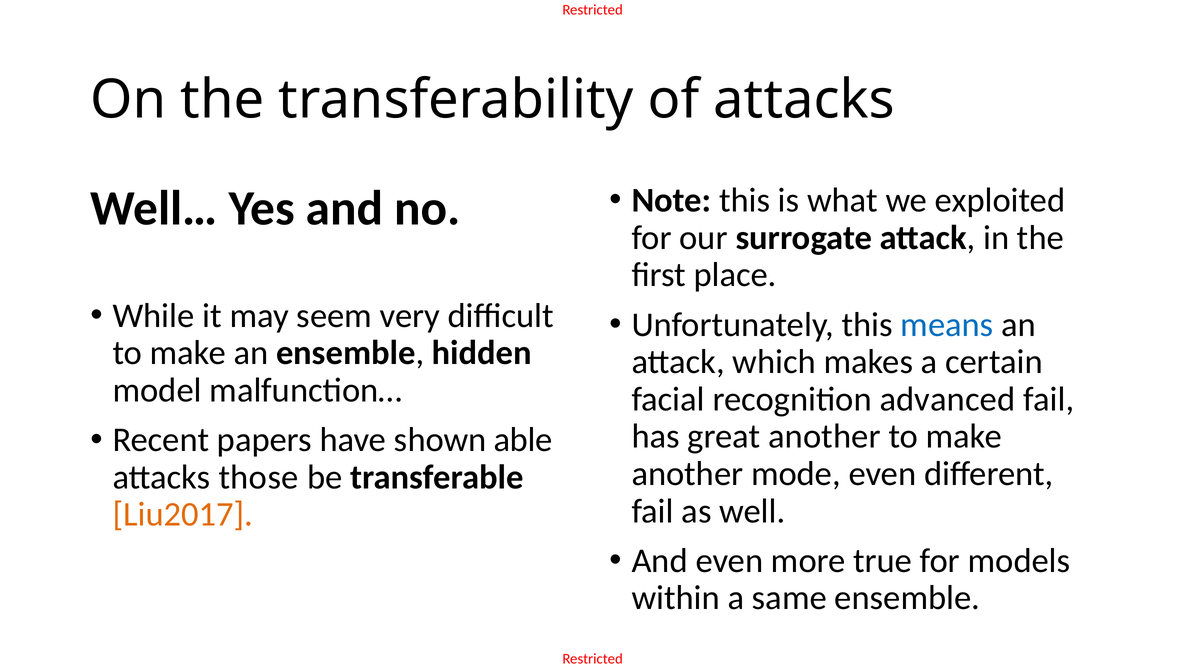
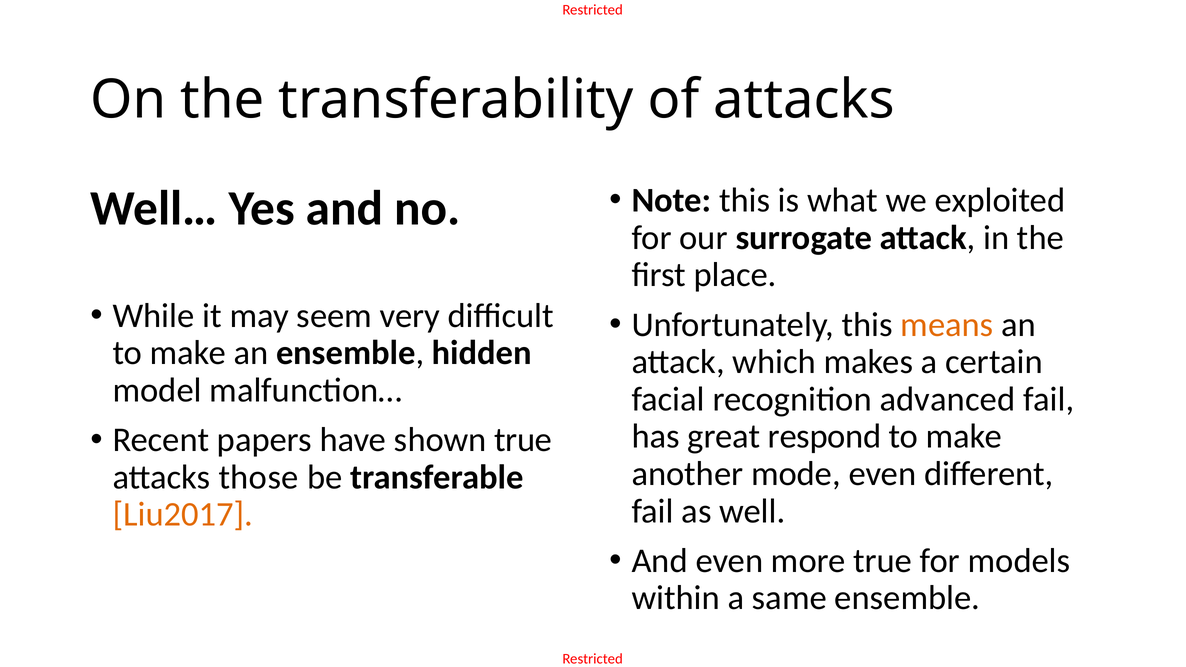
means colour: blue -> orange
great another: another -> respond
shown able: able -> true
